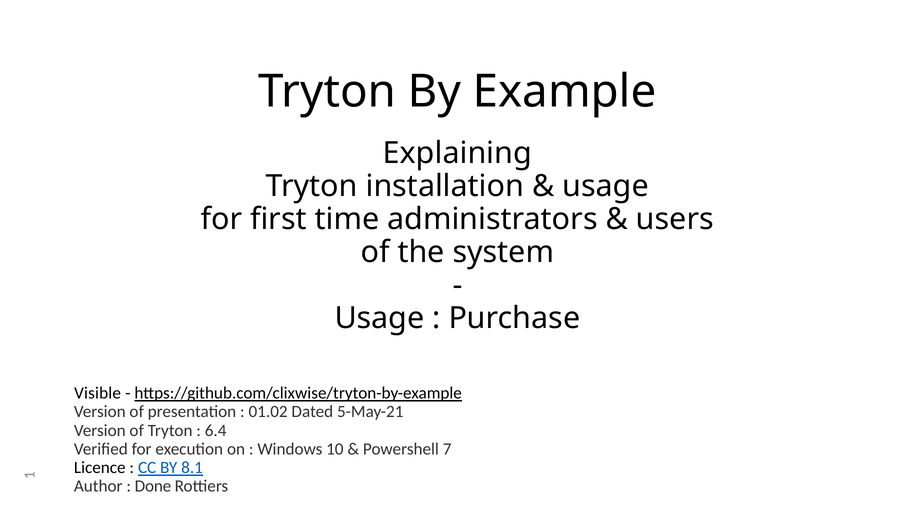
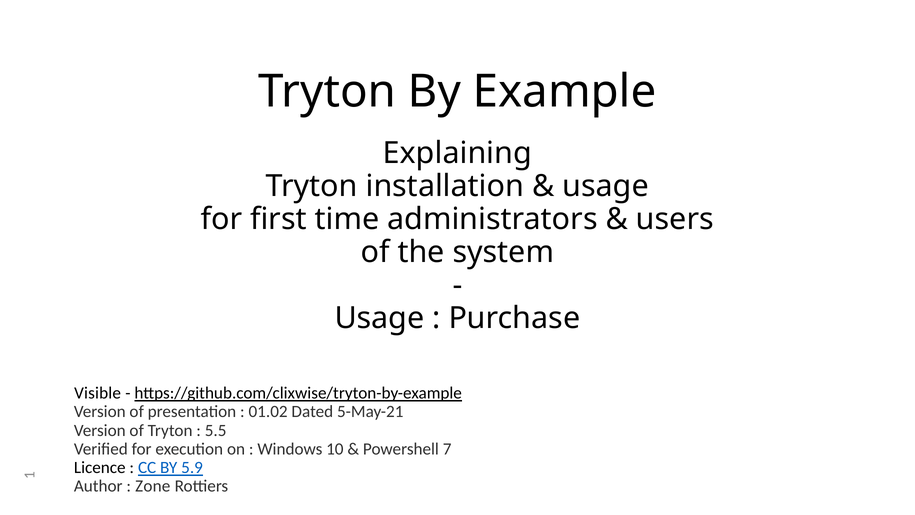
6.4: 6.4 -> 5.5
8.1: 8.1 -> 5.9
Done: Done -> Zone
